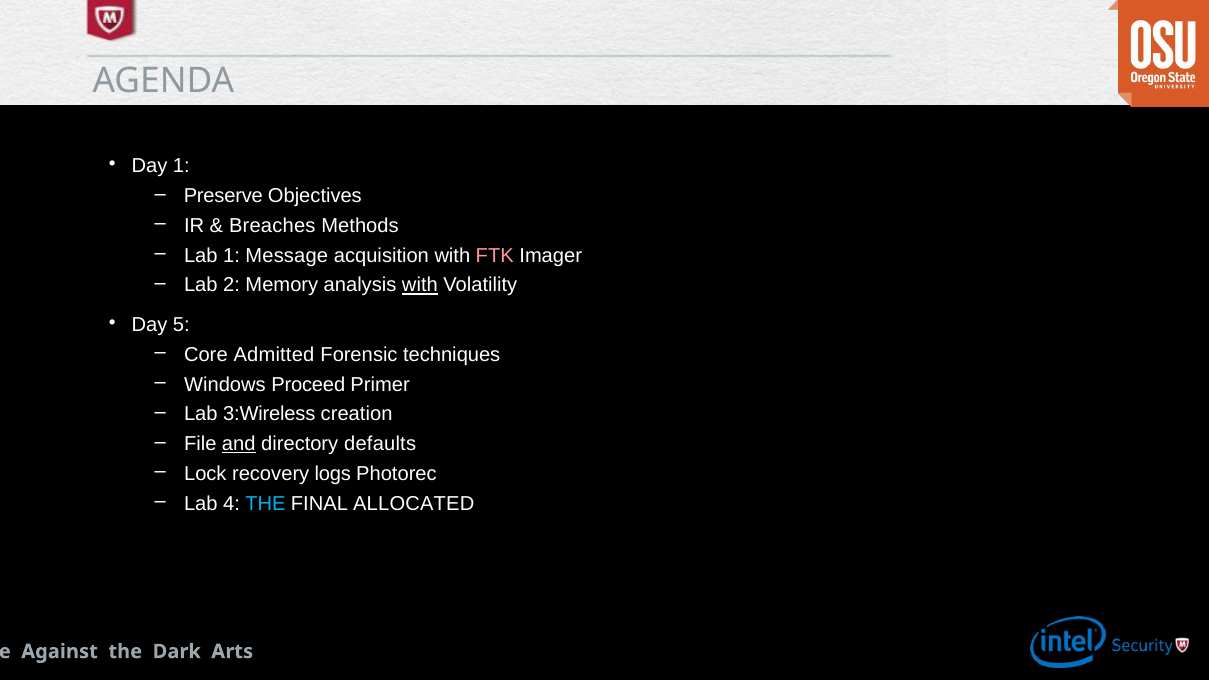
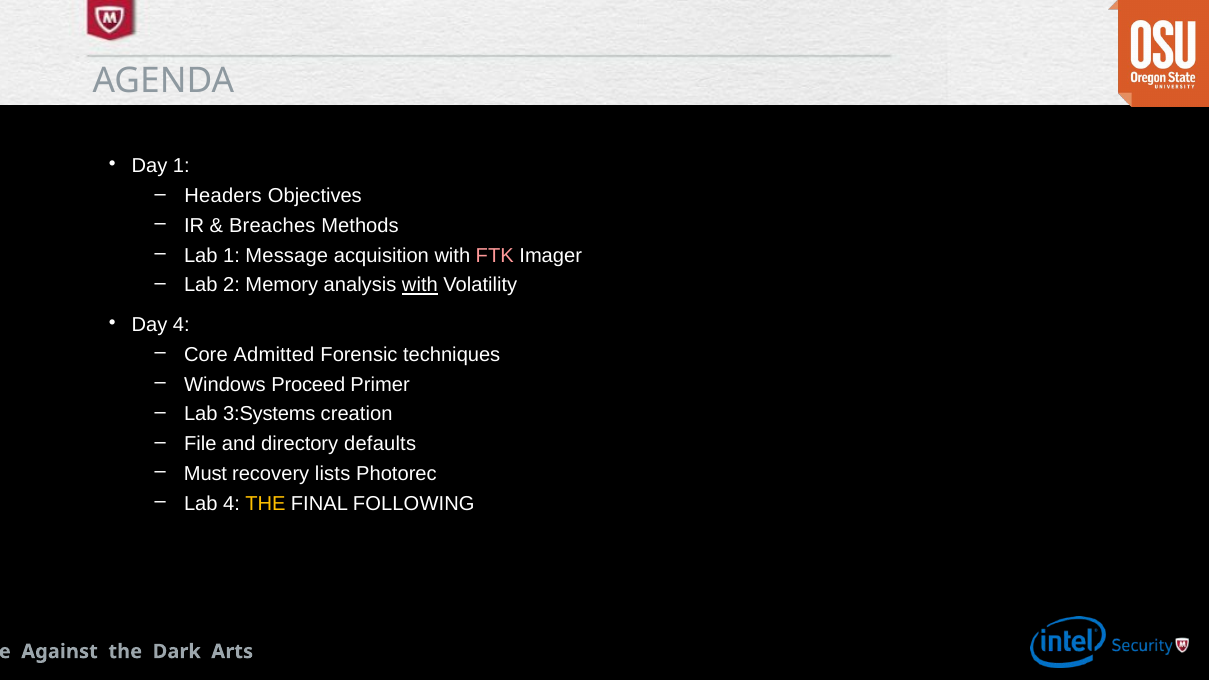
Preserve: Preserve -> Headers
Day 5: 5 -> 4
3:Wireless: 3:Wireless -> 3:Systems
and underline: present -> none
Lock: Lock -> Must
logs: logs -> lists
THE at (265, 504) colour: light blue -> yellow
ALLOCATED: ALLOCATED -> FOLLOWING
